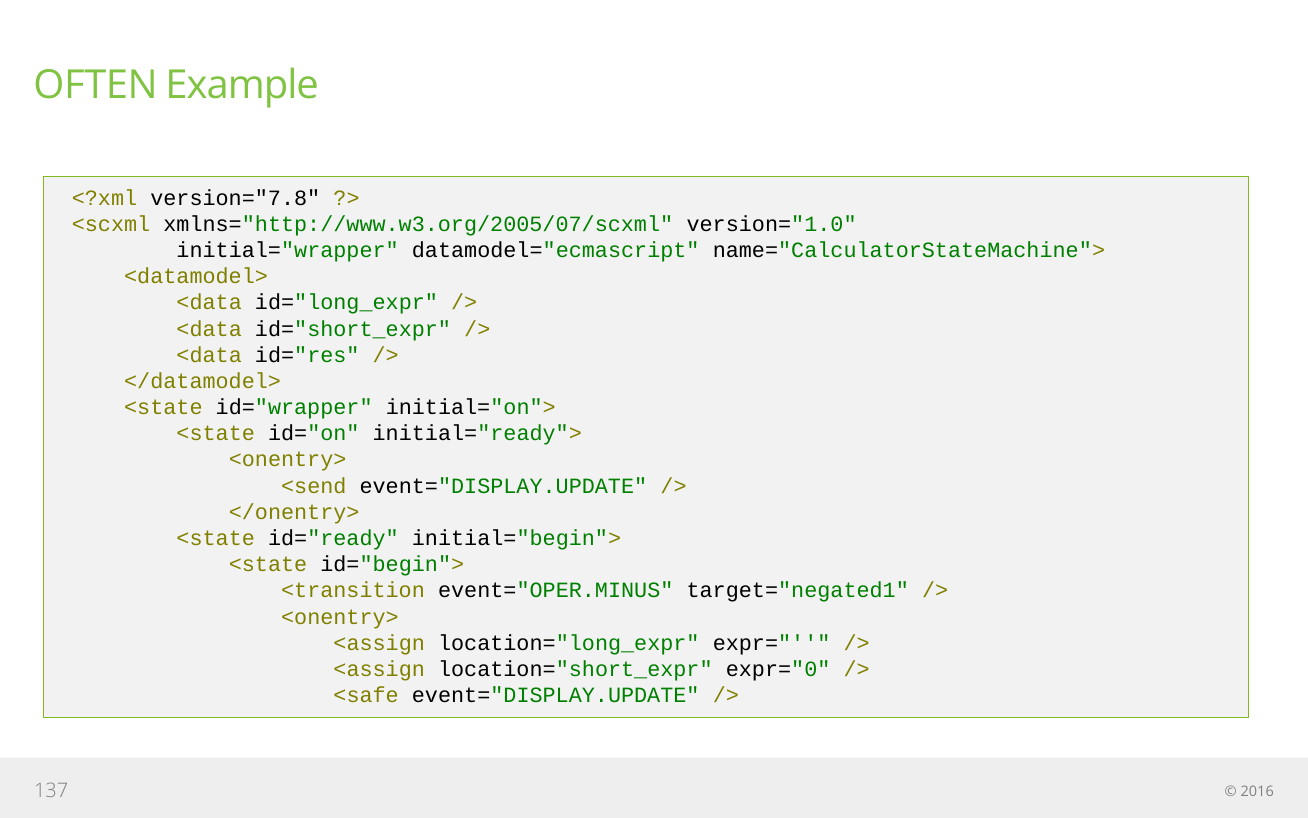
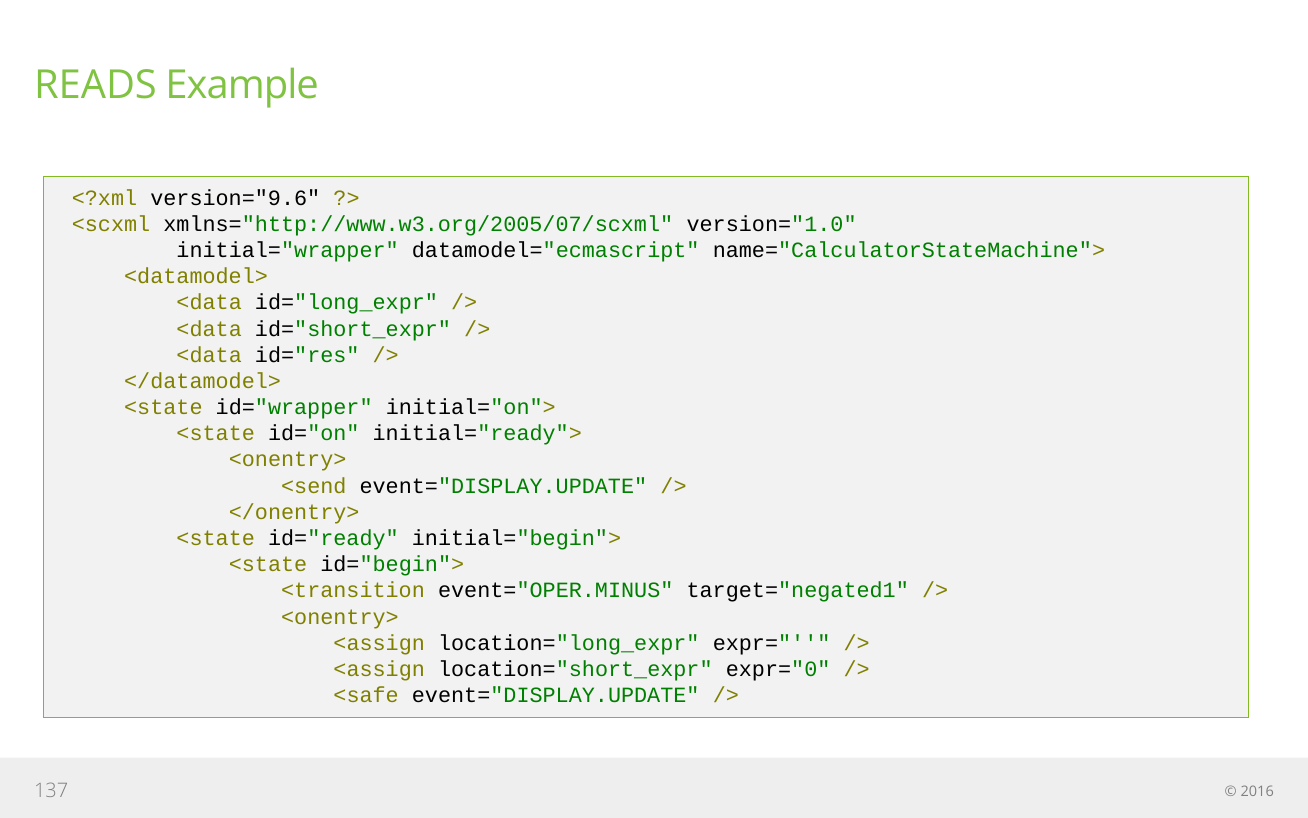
OFTEN: OFTEN -> READS
version="7.8: version="7.8 -> version="9.6
